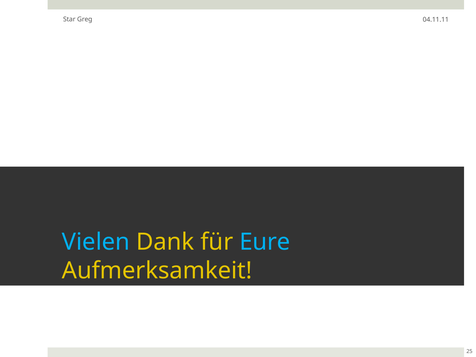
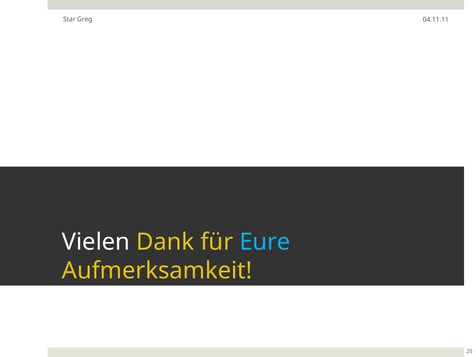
Vielen colour: light blue -> white
